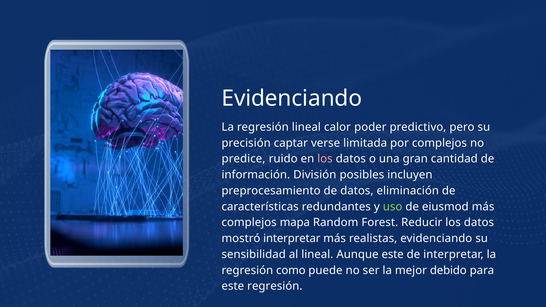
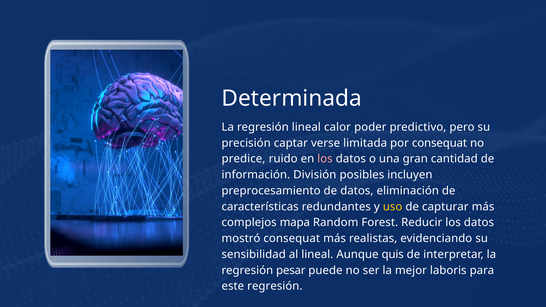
Evidenciando at (292, 98): Evidenciando -> Determinada
por complejos: complejos -> consequat
uso colour: light green -> yellow
eiusmod: eiusmod -> capturar
mostró interpretar: interpretar -> consequat
Aunque este: este -> quis
como: como -> pesar
debido: debido -> laboris
